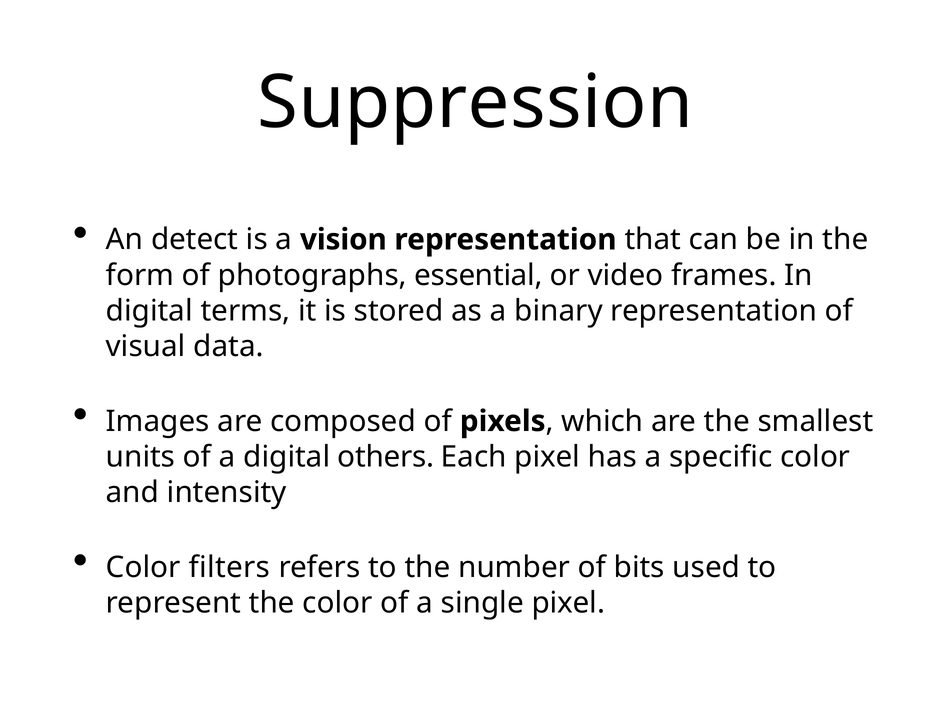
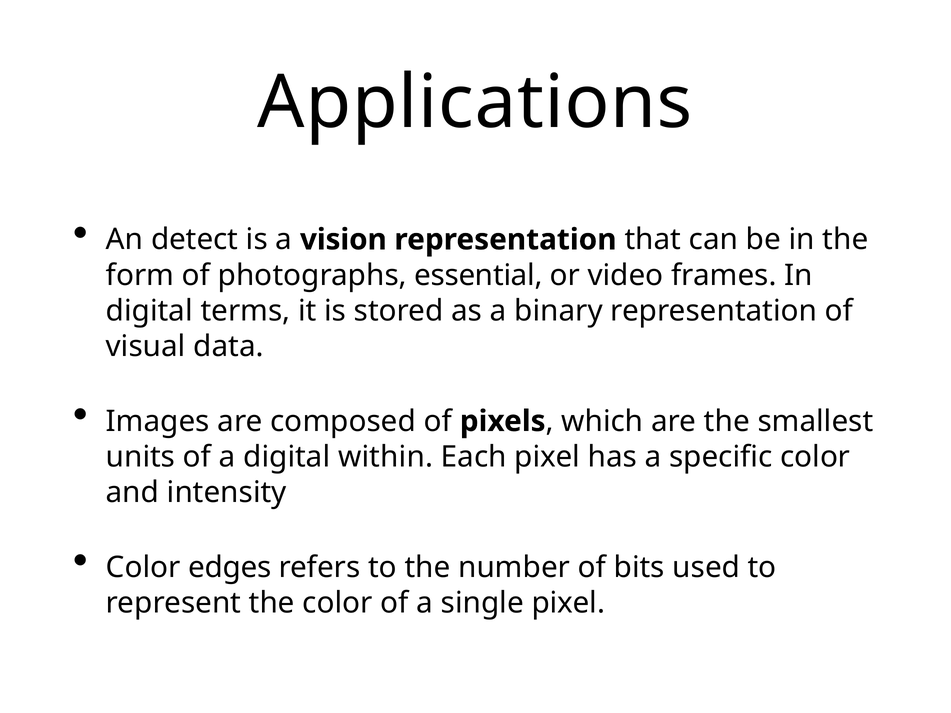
Suppression: Suppression -> Applications
others: others -> within
filters: filters -> edges
